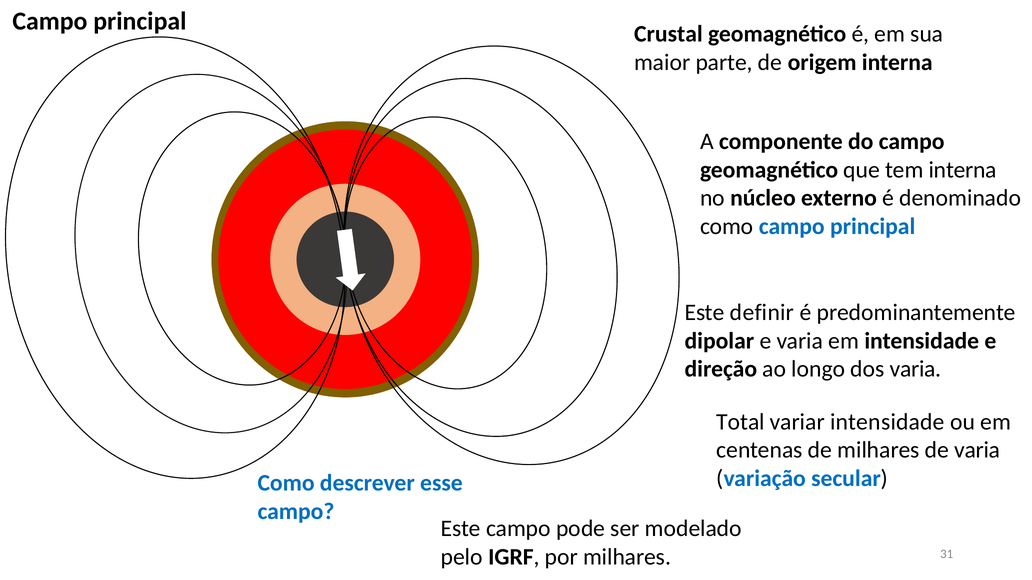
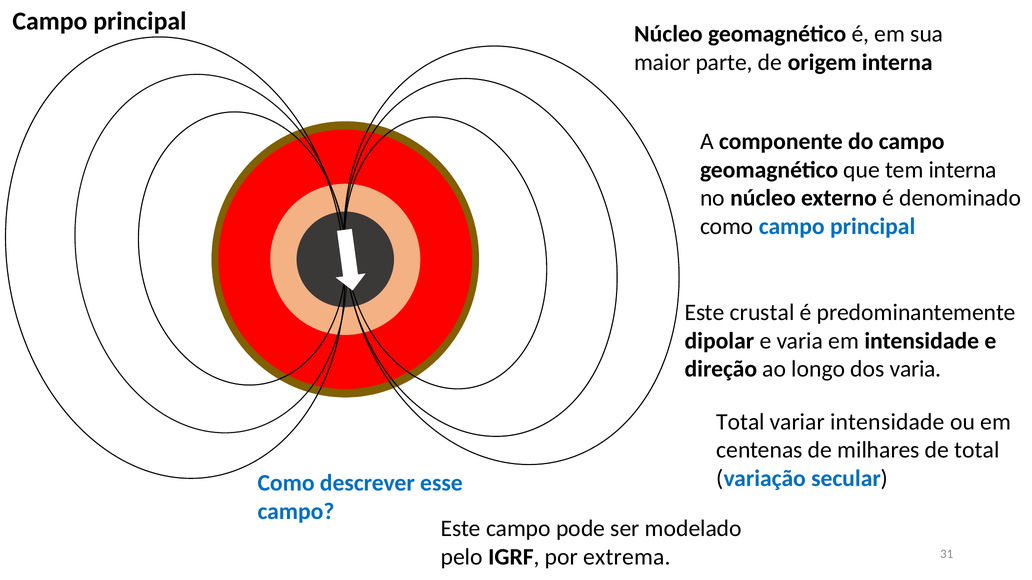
Crustal at (668, 34): Crustal -> Núcleo
definir: definir -> crustal
de varia: varia -> total
por milhares: milhares -> extrema
